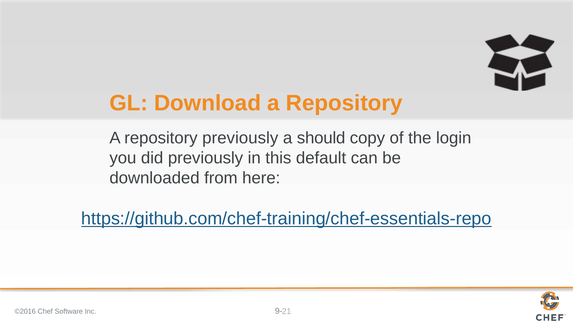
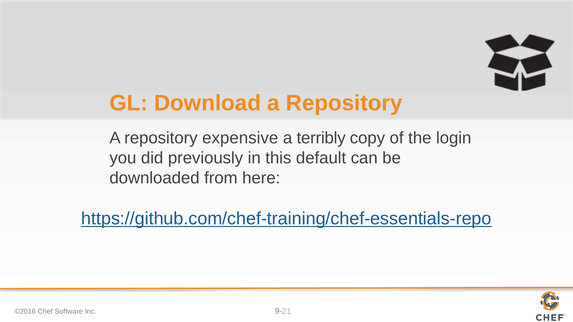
repository previously: previously -> expensive
should: should -> terribly
